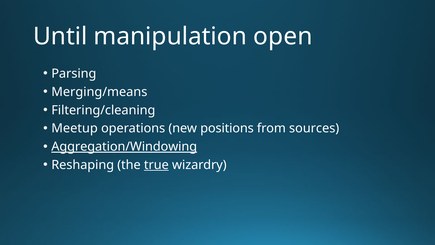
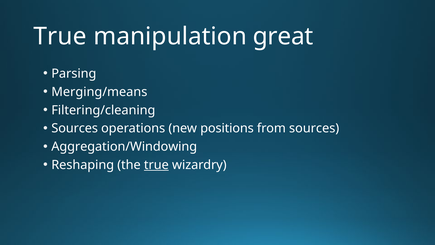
Until at (60, 37): Until -> True
open: open -> great
Meetup at (75, 128): Meetup -> Sources
Aggregation/Windowing underline: present -> none
